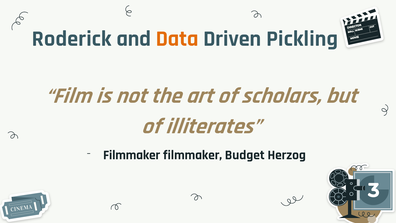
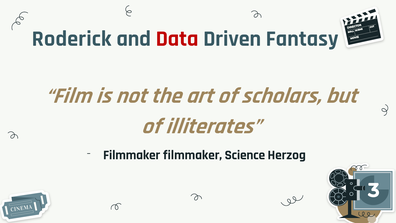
Data colour: orange -> red
Pickling: Pickling -> Fantasy
Budget: Budget -> Science
